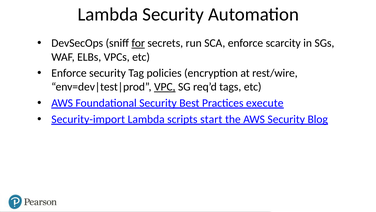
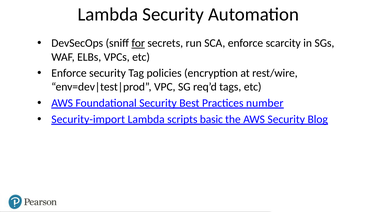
VPC underline: present -> none
execute: execute -> number
start: start -> basic
